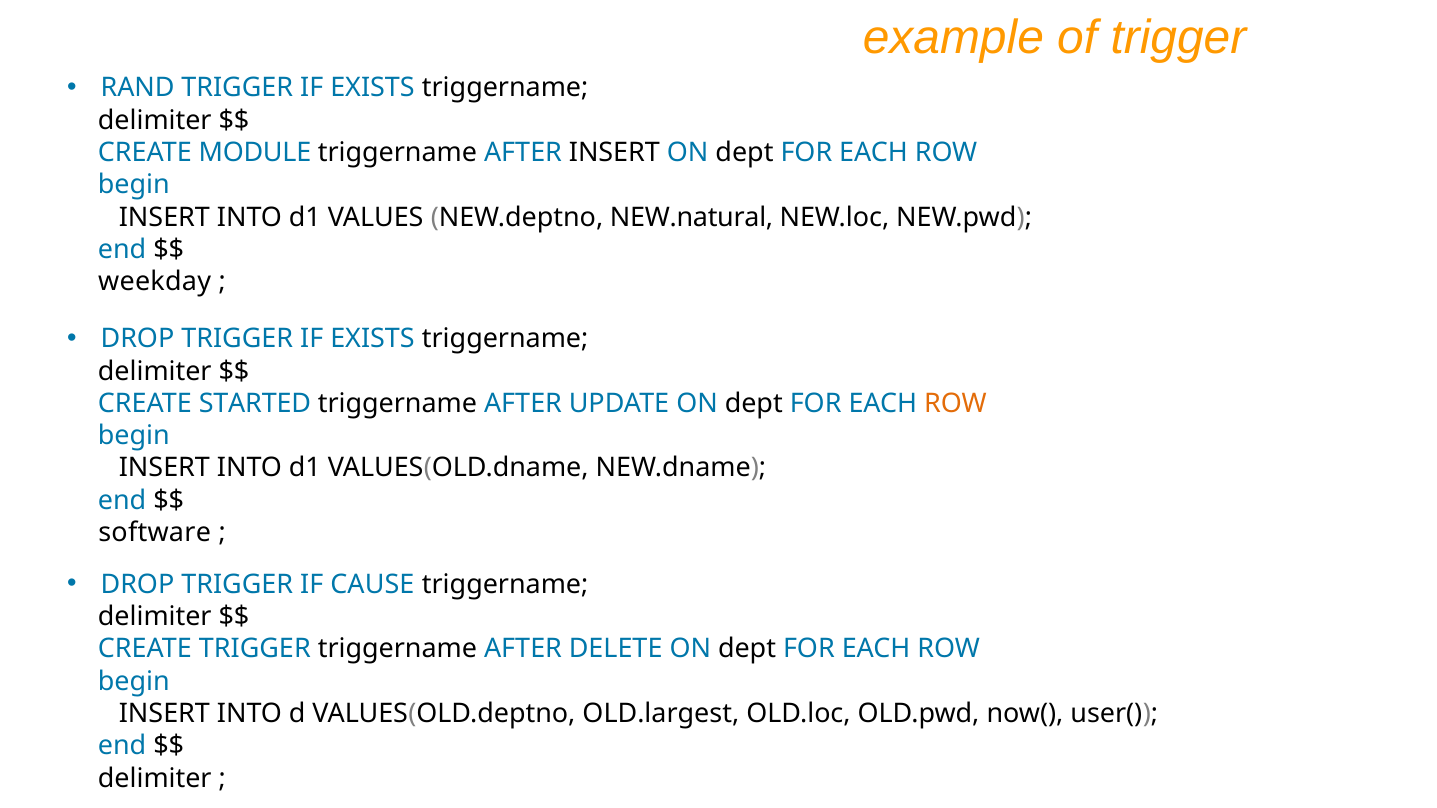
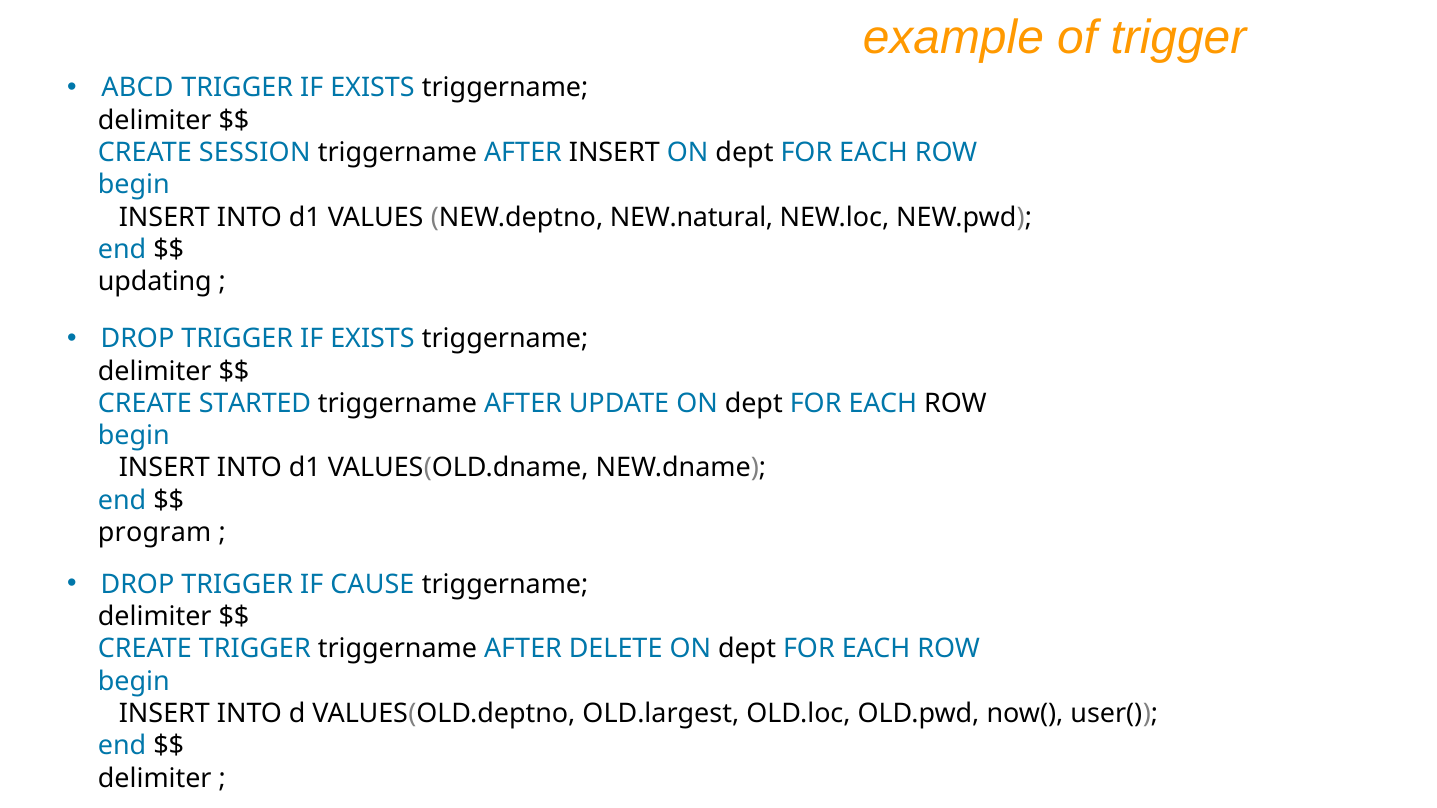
RAND: RAND -> ABCD
MODULE: MODULE -> SESSION
weekday: weekday -> updating
ROW at (955, 404) colour: orange -> black
software: software -> program
